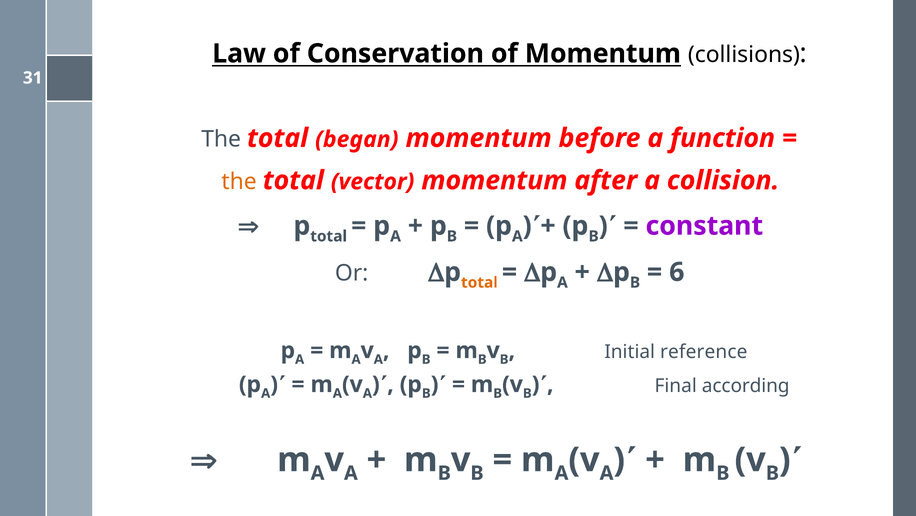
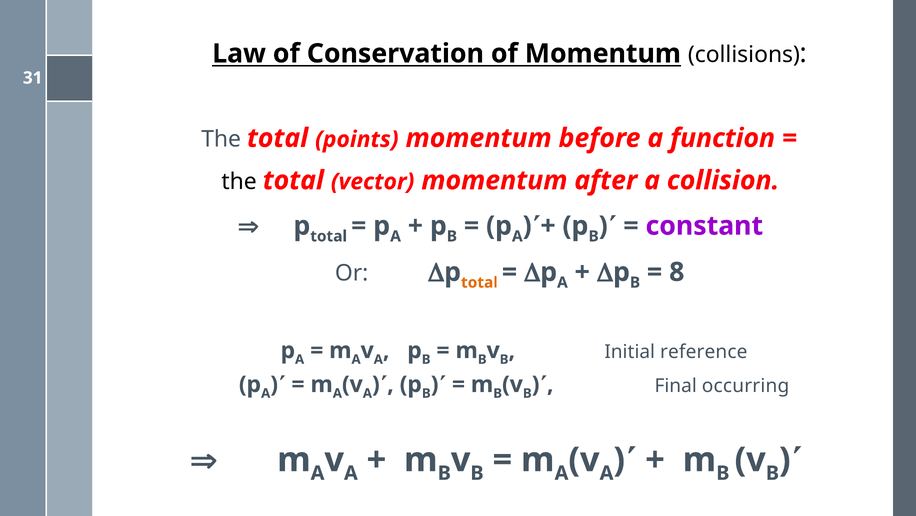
began: began -> points
the at (239, 181) colour: orange -> black
6: 6 -> 8
according: according -> occurring
